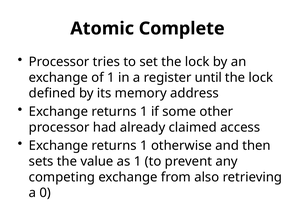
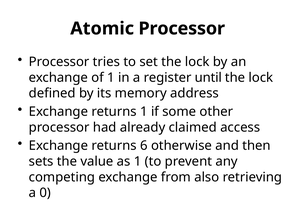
Atomic Complete: Complete -> Processor
1 at (144, 146): 1 -> 6
